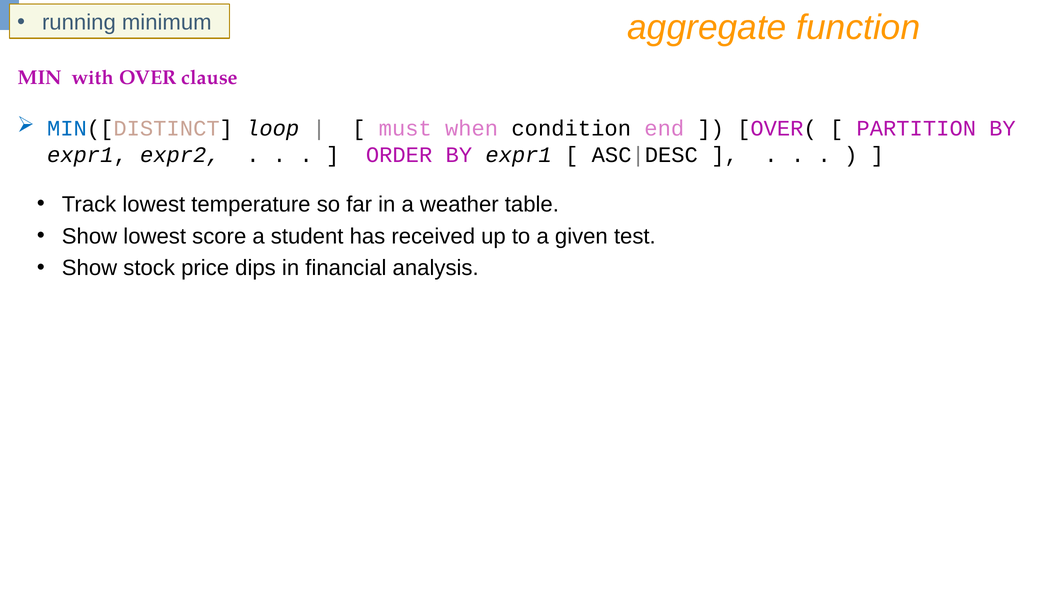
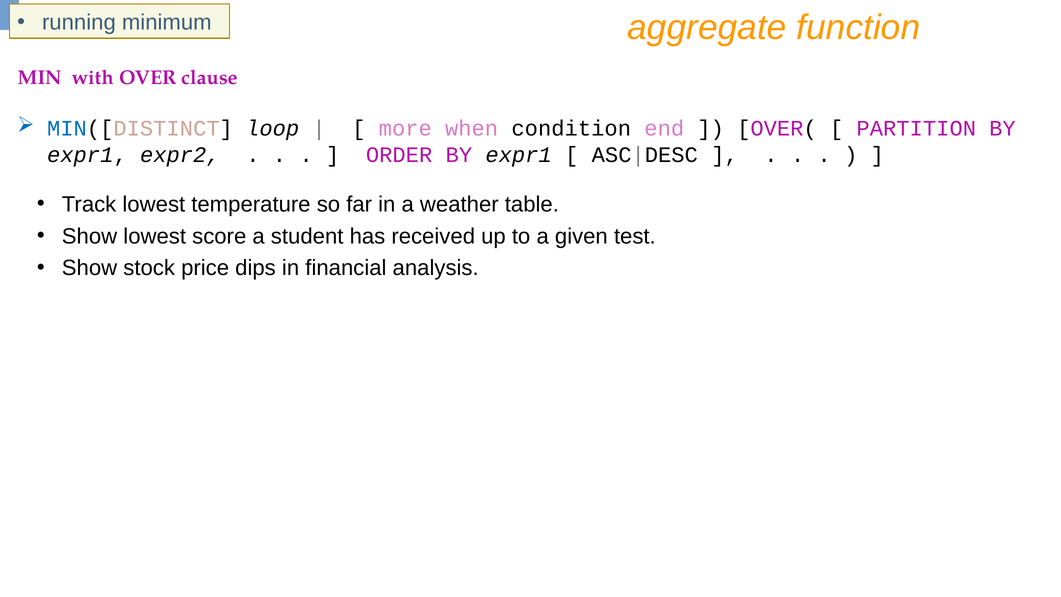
must: must -> more
